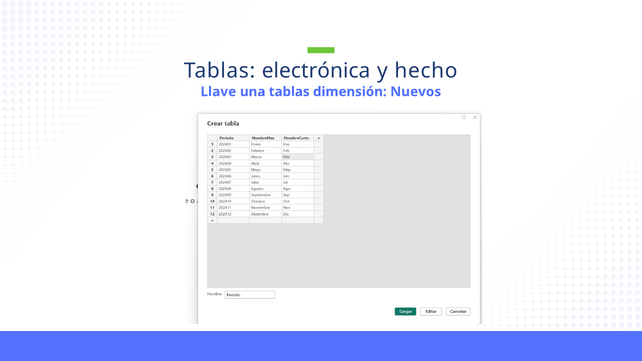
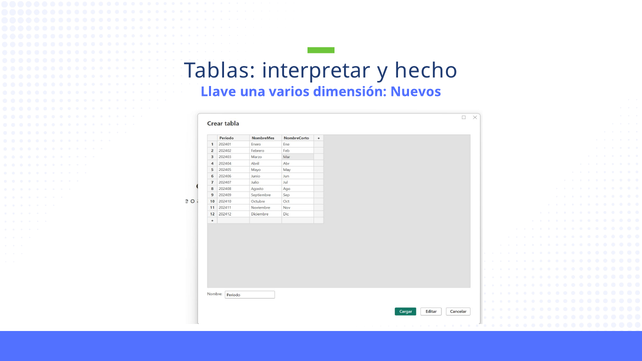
electrónica: electrónica -> interpretar
una tablas: tablas -> varios
